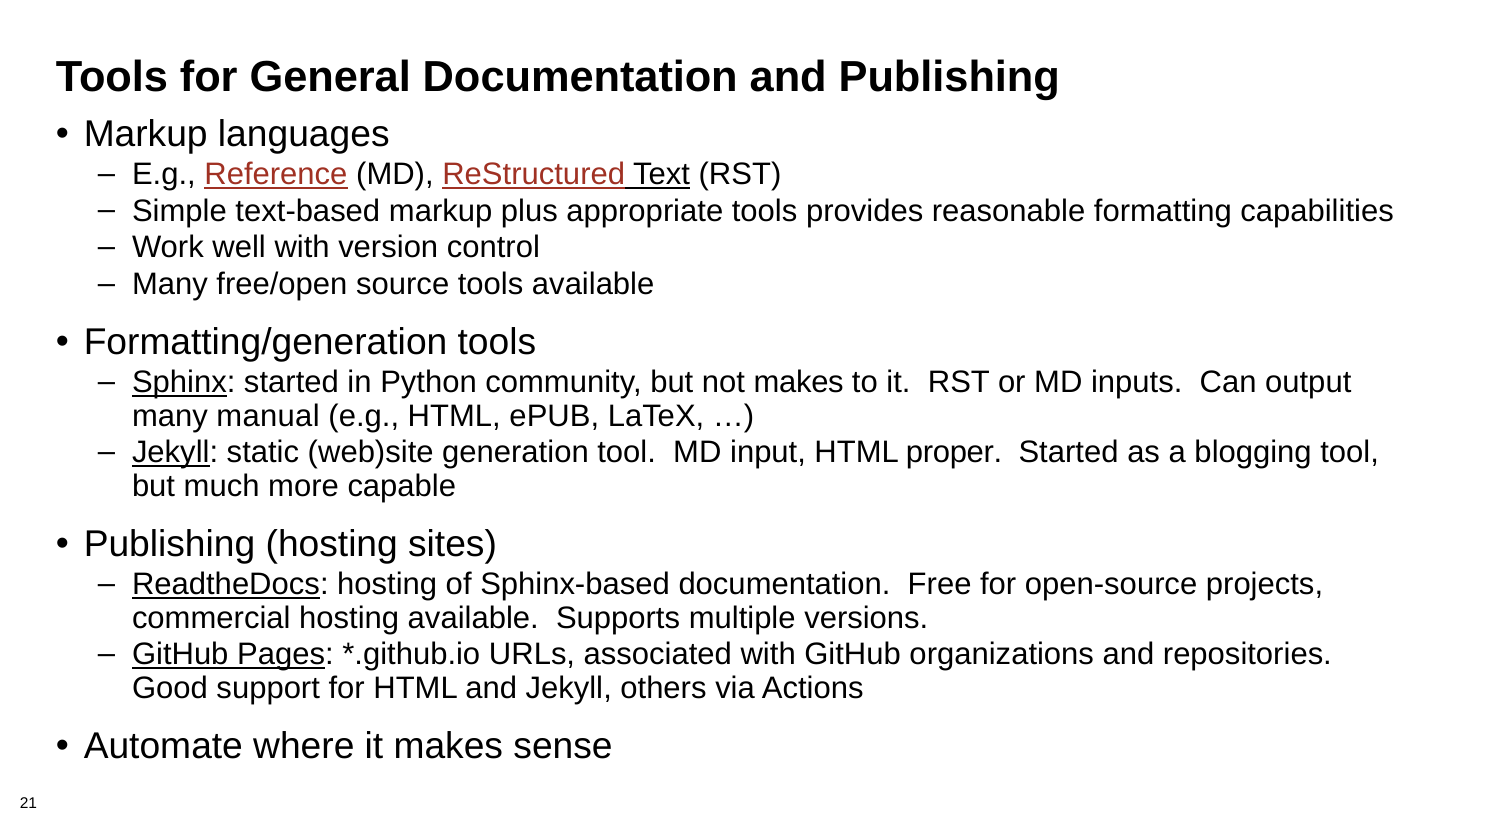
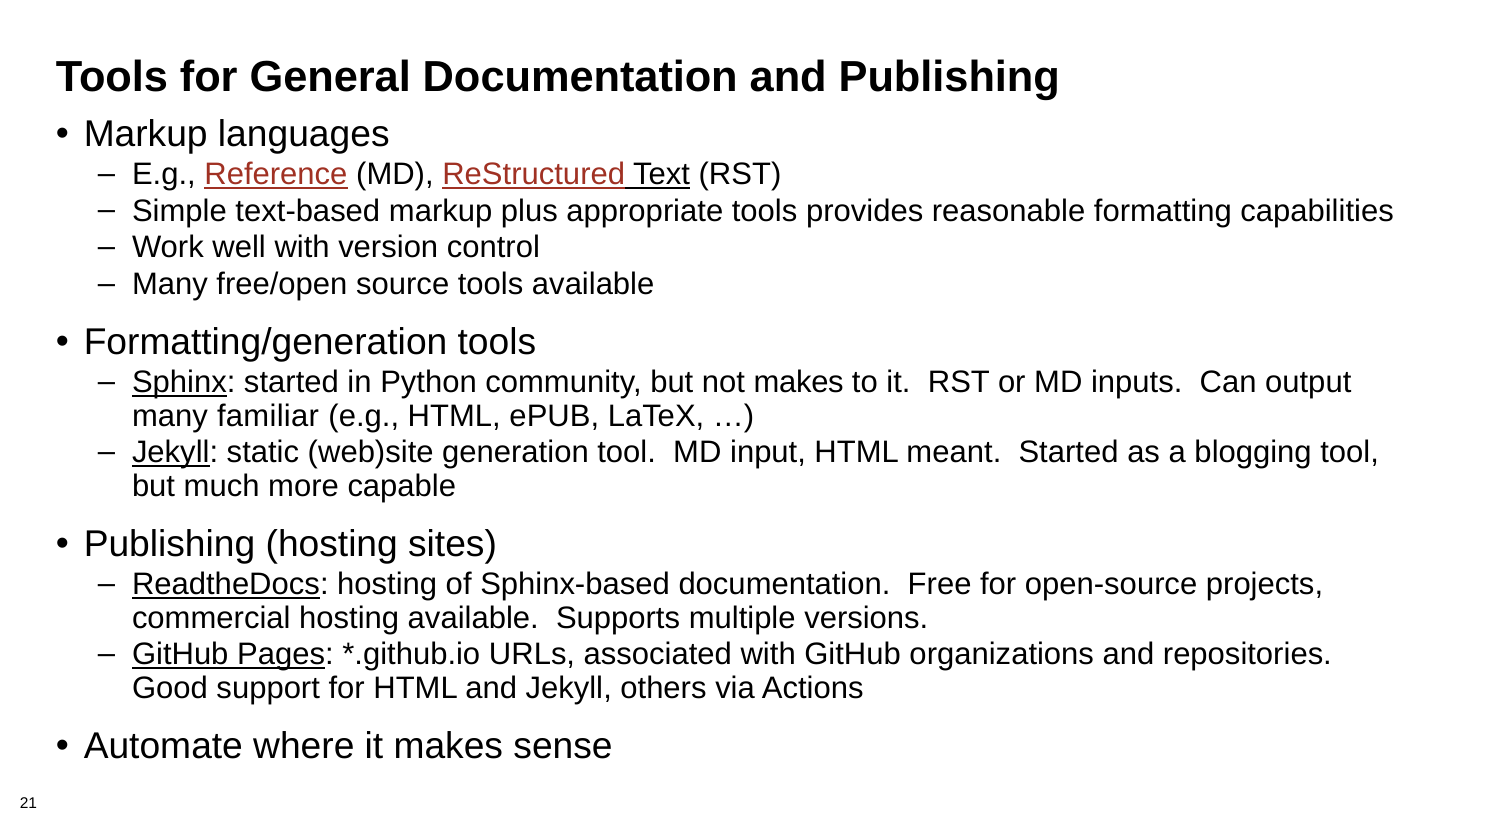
manual: manual -> familiar
proper: proper -> meant
